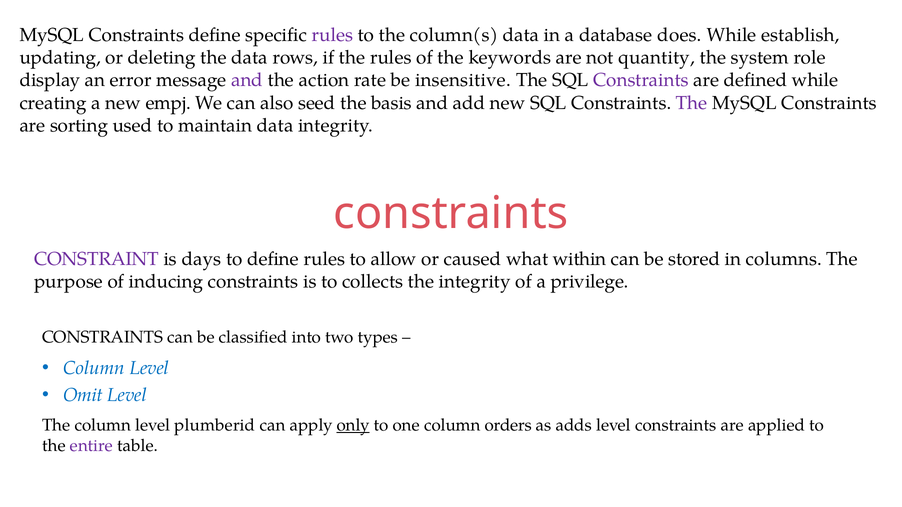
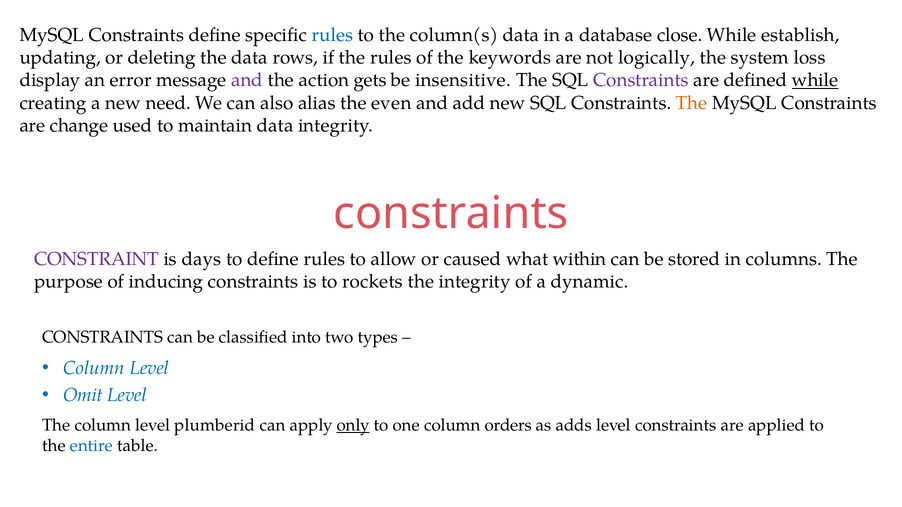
rules at (333, 35) colour: purple -> blue
does: does -> close
quantity: quantity -> logically
role: role -> loss
rate: rate -> gets
while at (815, 80) underline: none -> present
empj: empj -> need
seed: seed -> alias
basis: basis -> even
The at (692, 103) colour: purple -> orange
sorting: sorting -> change
collects: collects -> rockets
privilege: privilege -> dynamic
entire colour: purple -> blue
